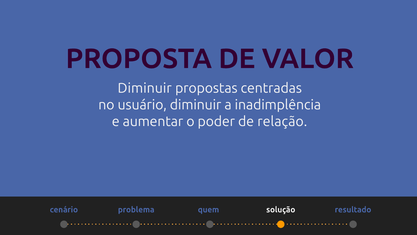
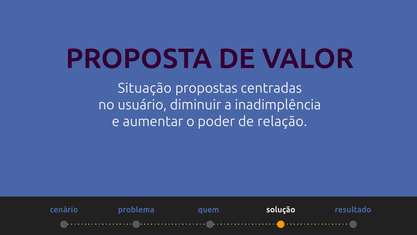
Diminuir at (145, 88): Diminuir -> Situação
